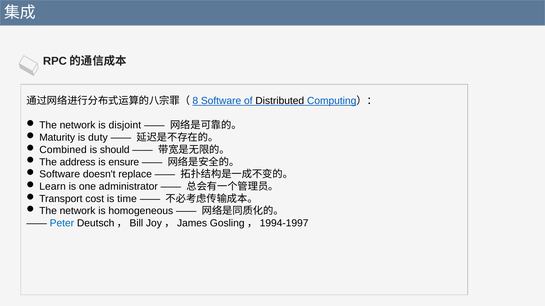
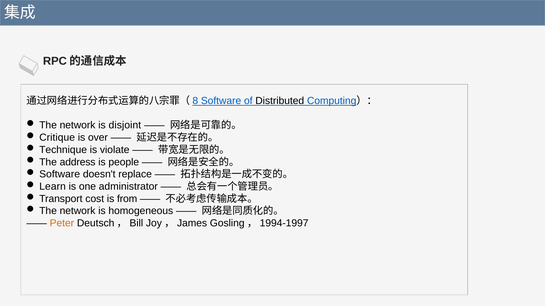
Maturity: Maturity -> Critique
duty: duty -> over
Combined: Combined -> Technique
should: should -> violate
ensure: ensure -> people
time: time -> from
Peter colour: blue -> orange
